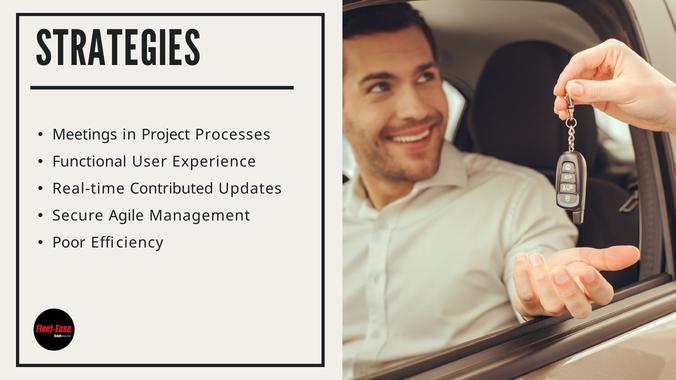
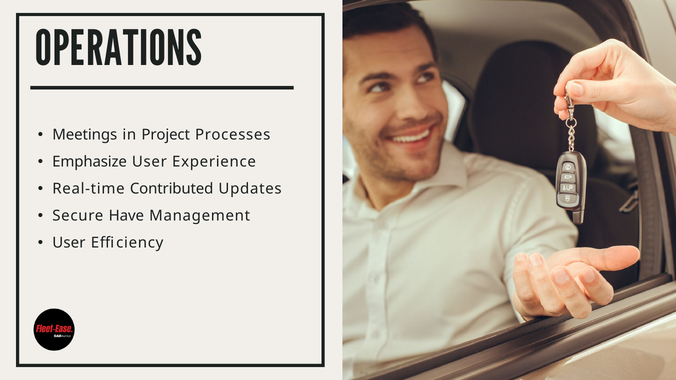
STRATEGIES: STRATEGIES -> OPERATIONS
Functional: Functional -> Emphasize
Agile: Agile -> Have
Poor at (69, 243): Poor -> User
